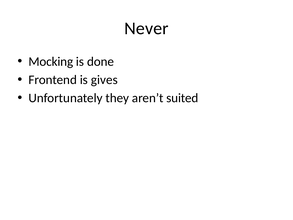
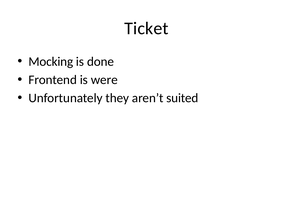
Never: Never -> Ticket
gives: gives -> were
